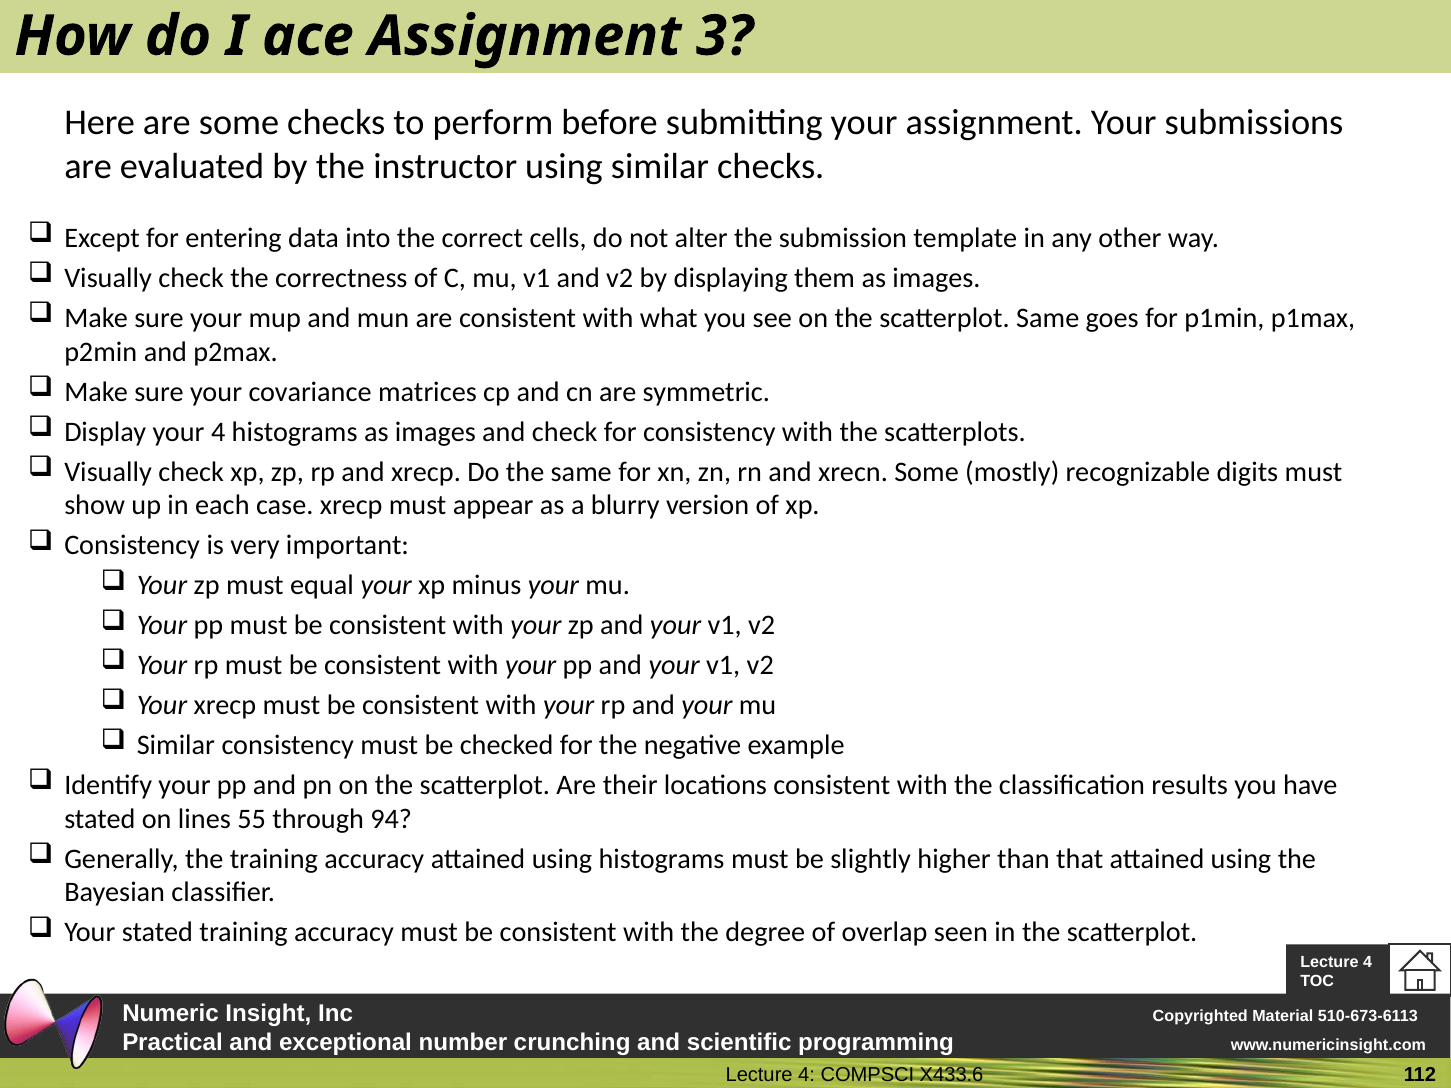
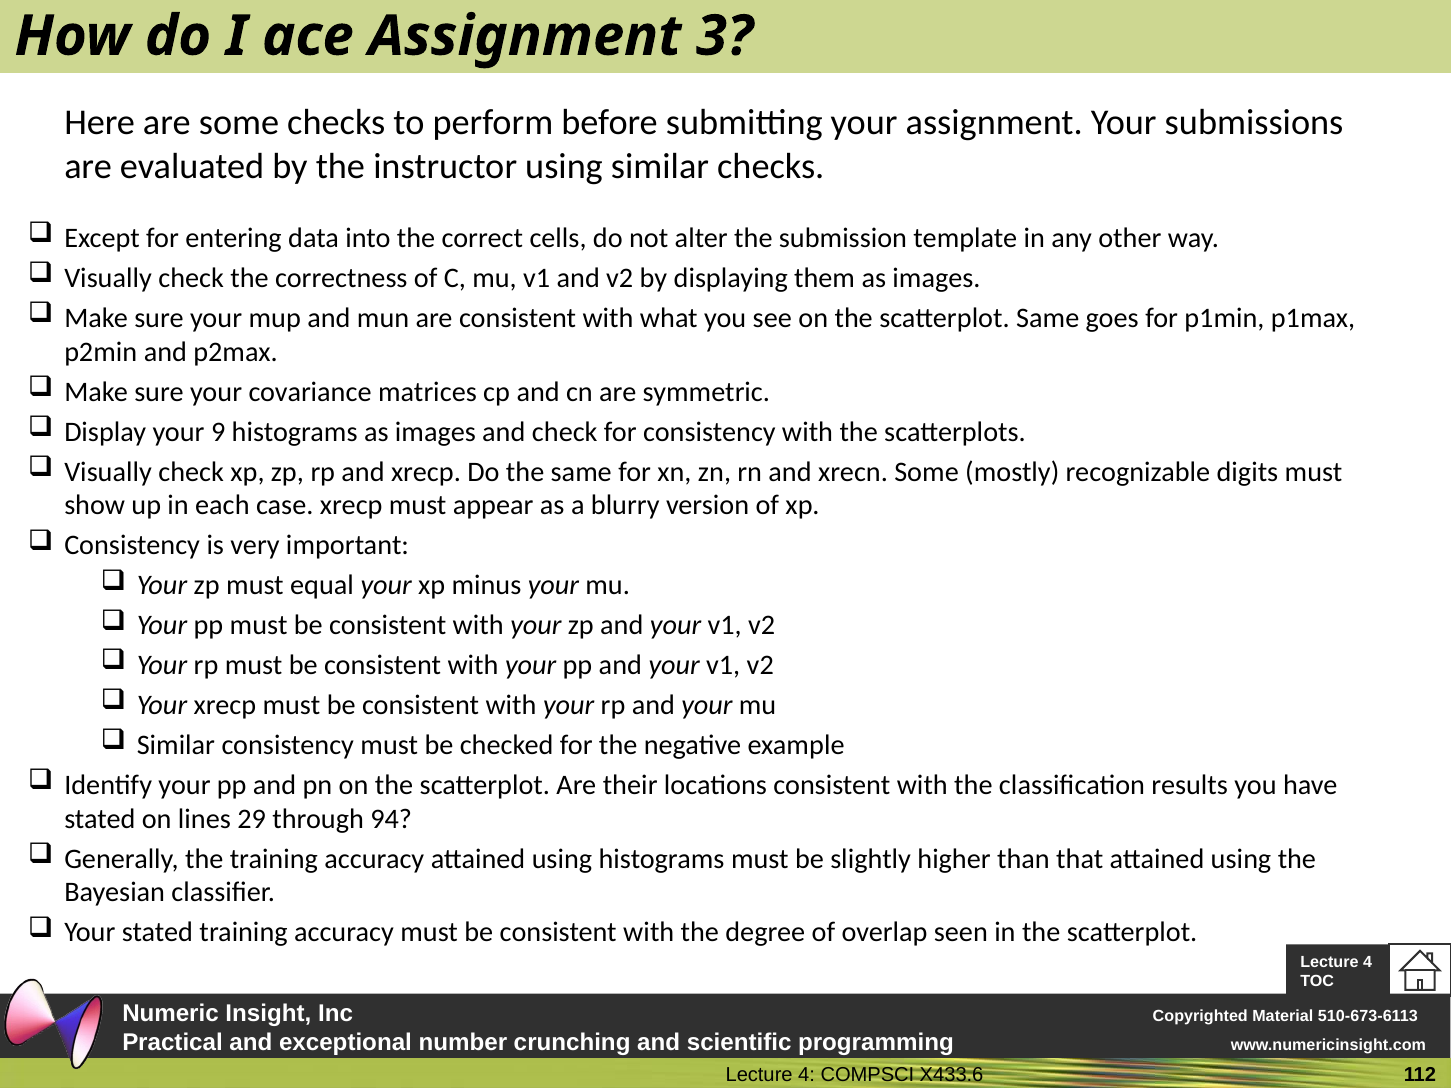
your 4: 4 -> 9
55: 55 -> 29
